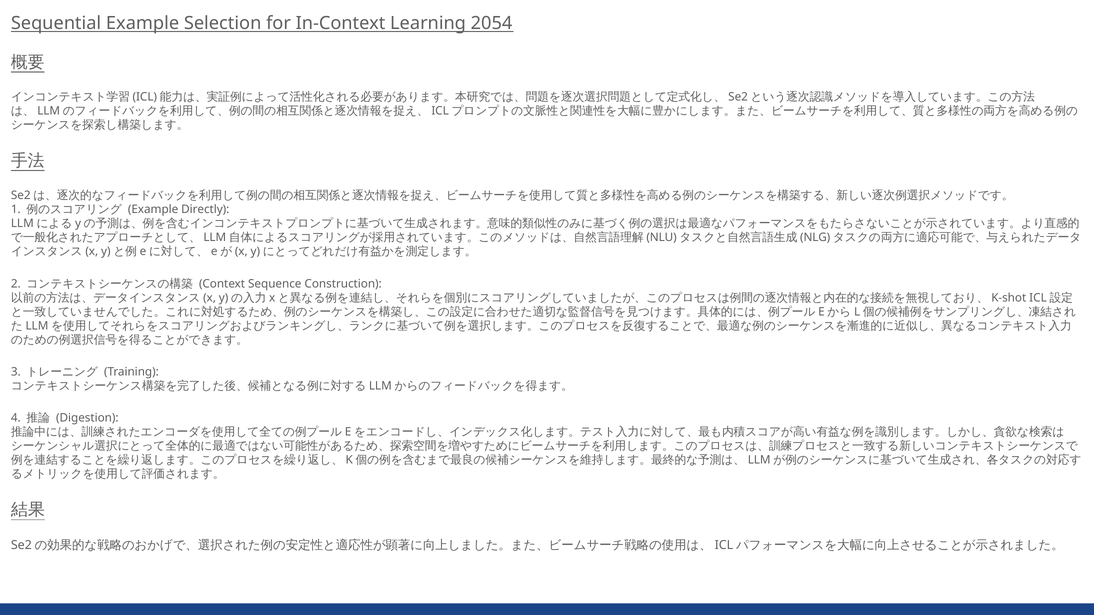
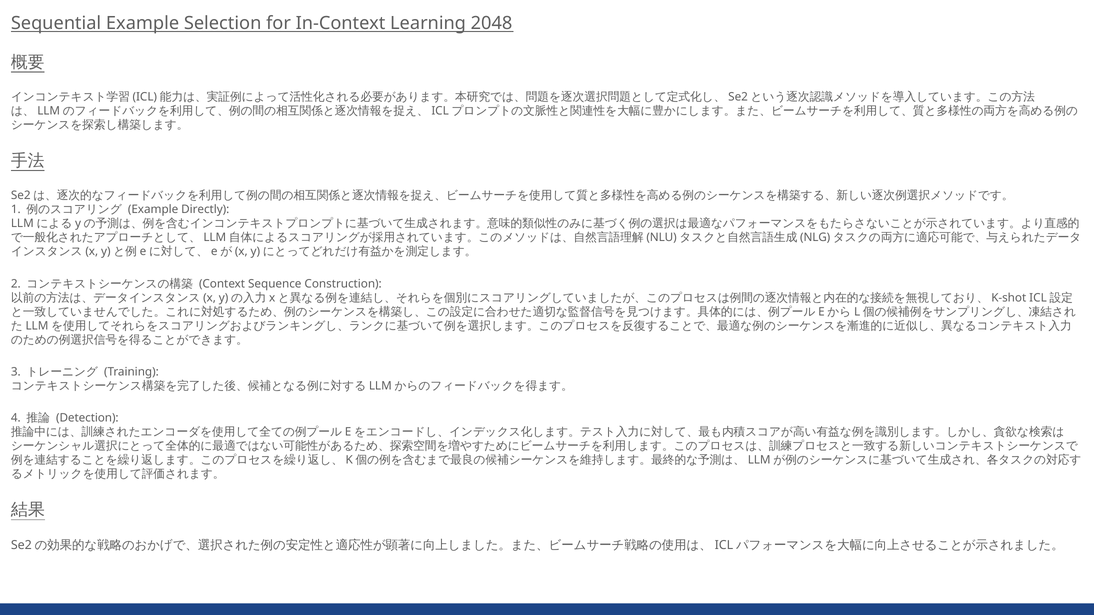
2054: 2054 -> 2048
Digestion: Digestion -> Detection
